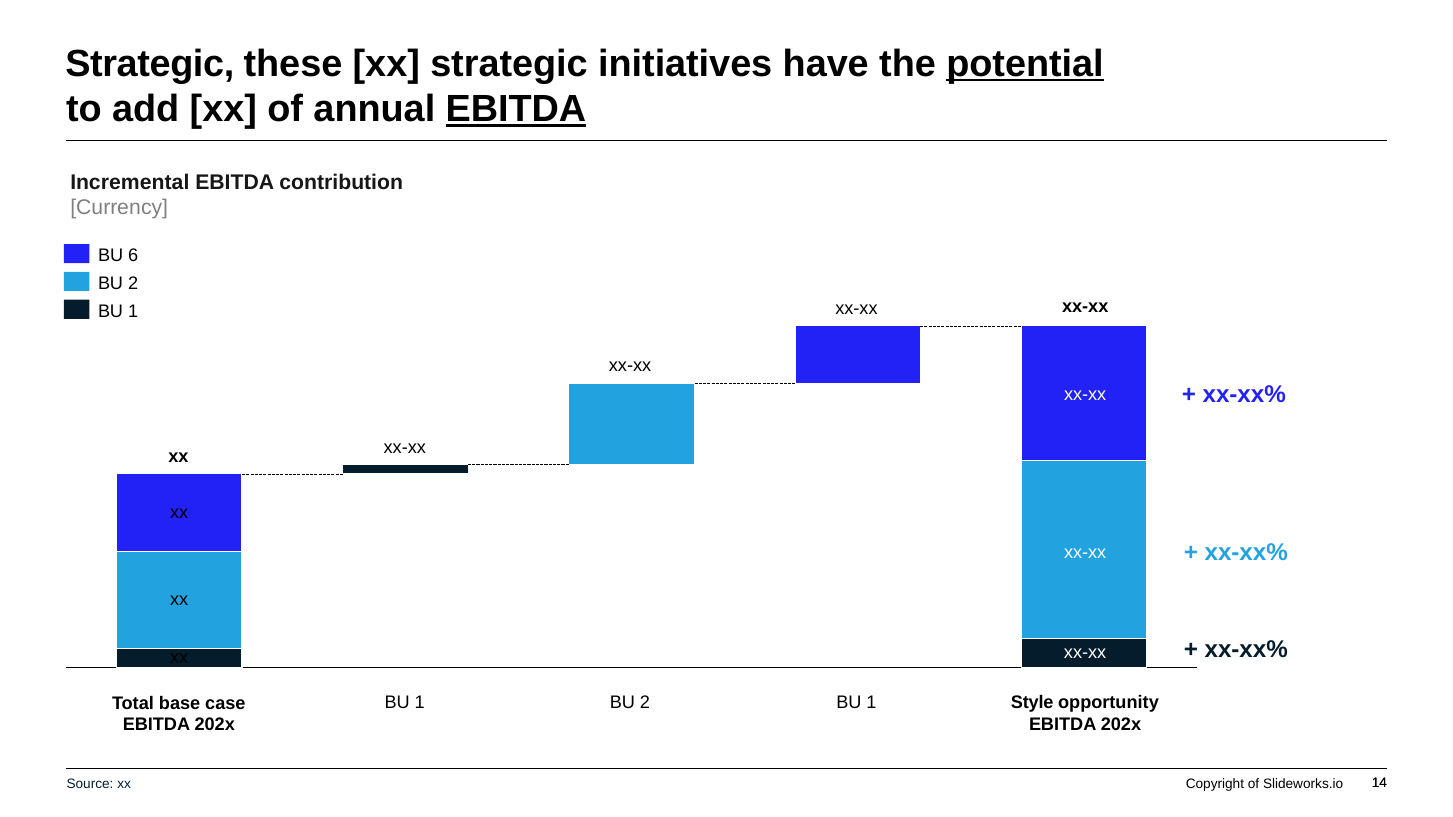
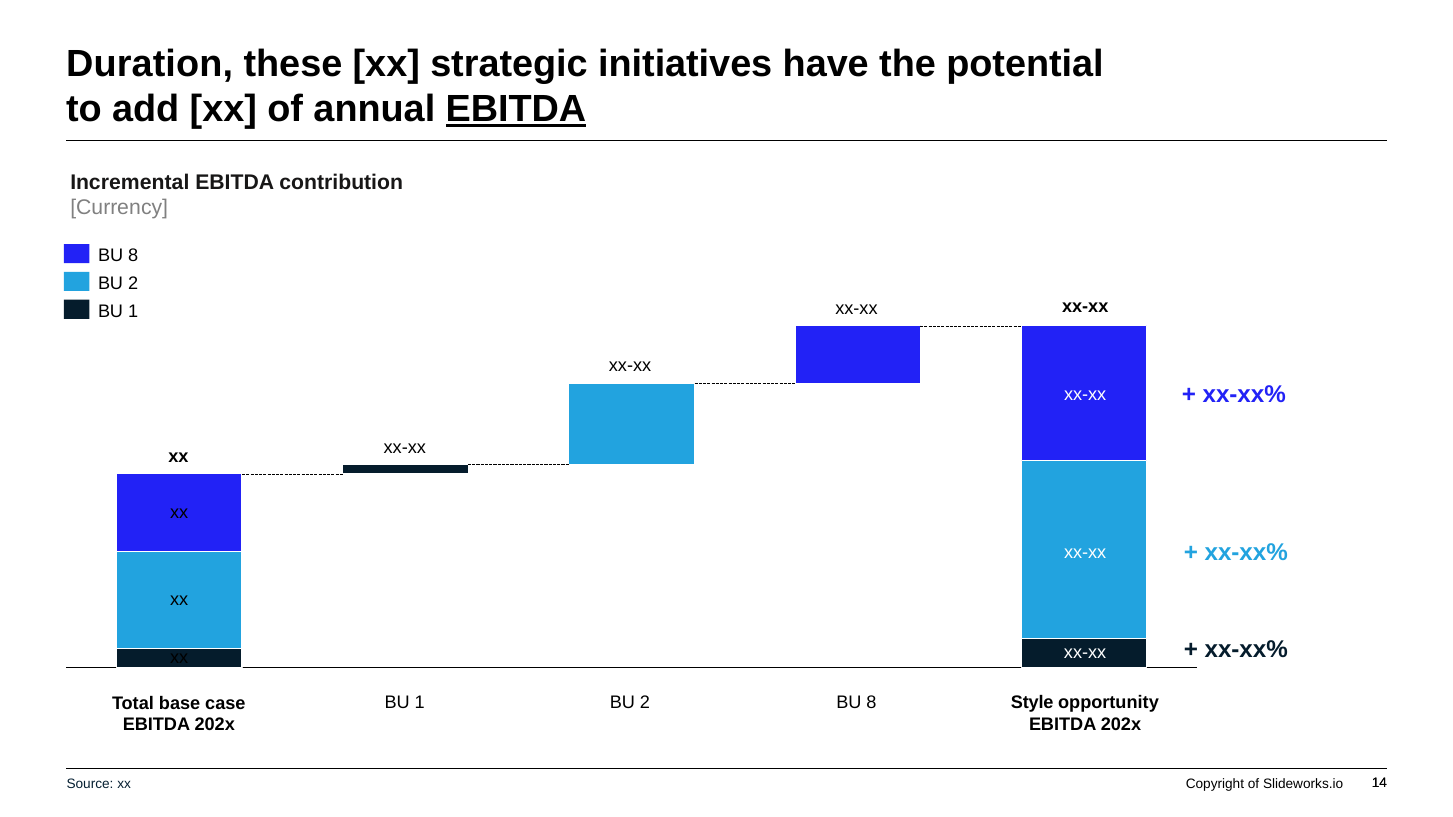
Strategic at (150, 64): Strategic -> Duration
potential underline: present -> none
6 at (133, 256): 6 -> 8
1 BU 1: 1 -> 8
